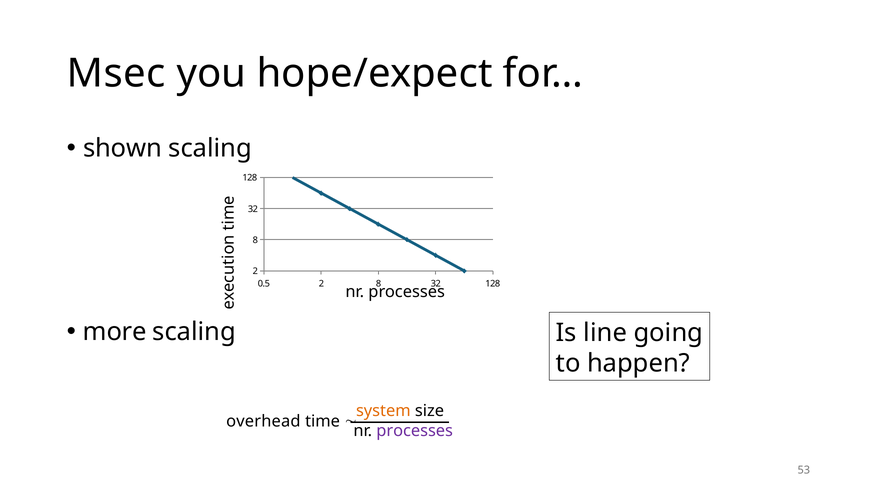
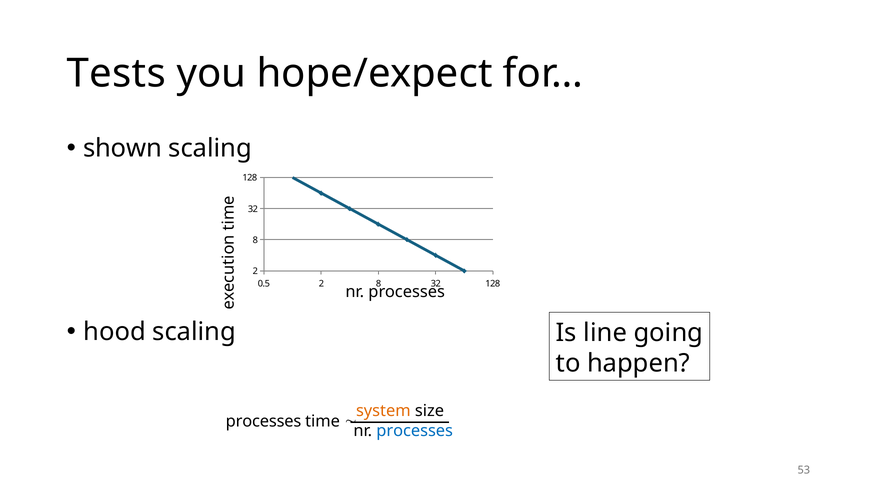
Msec: Msec -> Tests
more: more -> hood
overhead at (263, 421): overhead -> processes
processes at (415, 431) colour: purple -> blue
